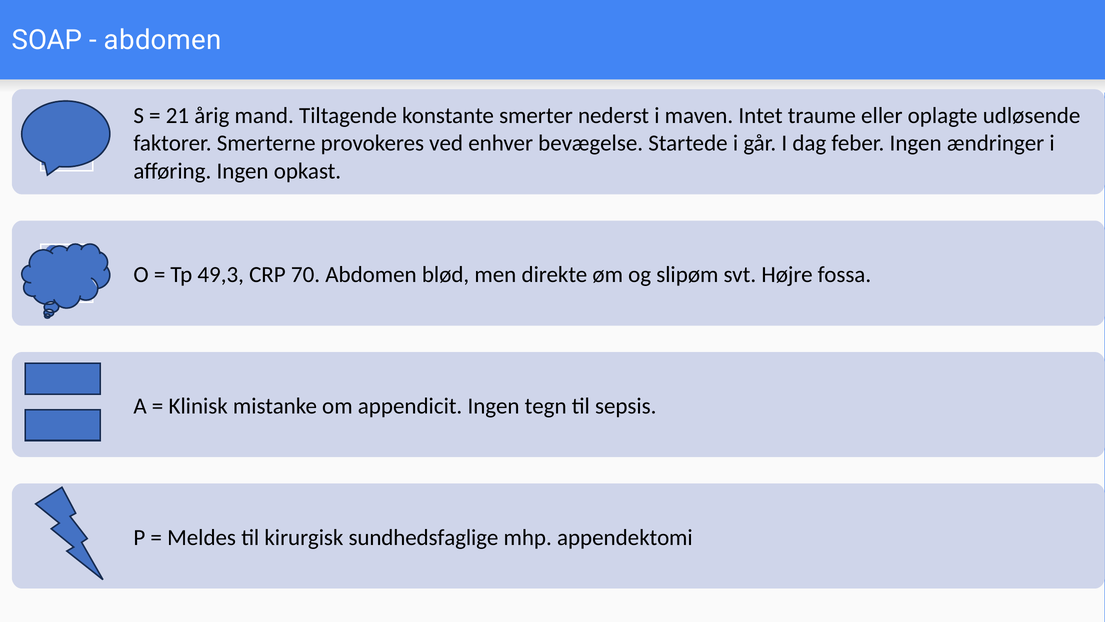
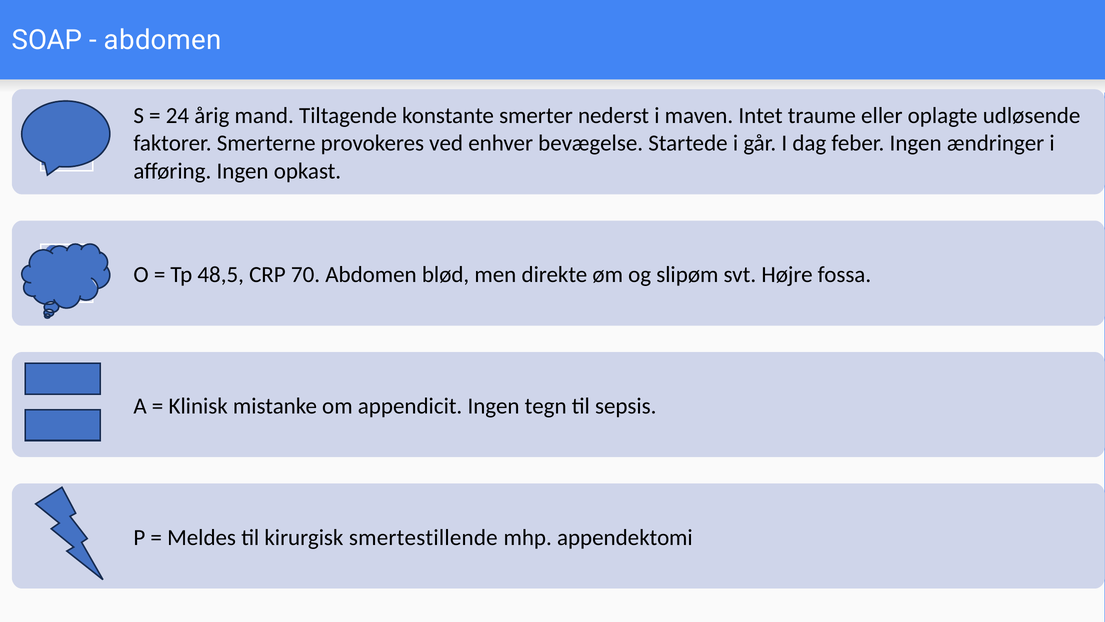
21: 21 -> 24
49,3: 49,3 -> 48,5
sundhedsfaglige: sundhedsfaglige -> smertestillende
